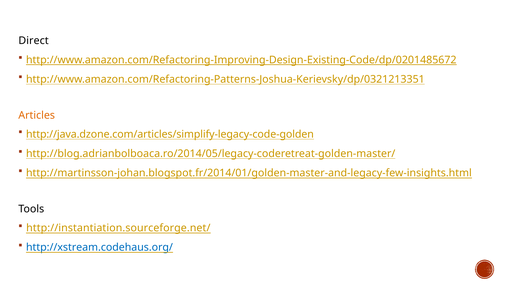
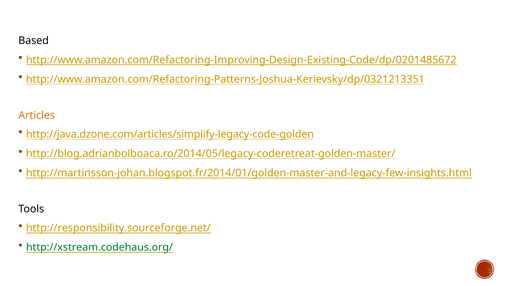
Direct: Direct -> Based
http://instantiation.sourceforge.net/: http://instantiation.sourceforge.net/ -> http://responsibility.sourceforge.net/
http://xstream.codehaus.org/ colour: blue -> green
